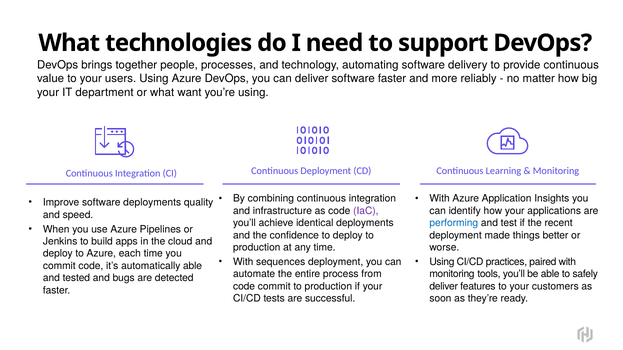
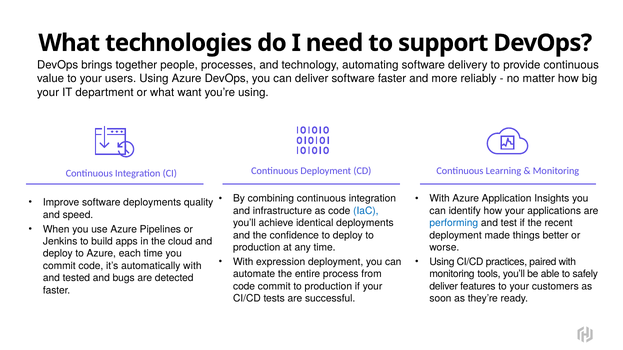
IaC colour: purple -> blue
sequences: sequences -> expression
automatically able: able -> with
